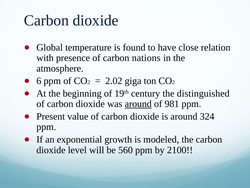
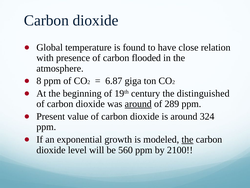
nations: nations -> flooded
6: 6 -> 8
2.02: 2.02 -> 6.87
981: 981 -> 289
the at (187, 139) underline: none -> present
